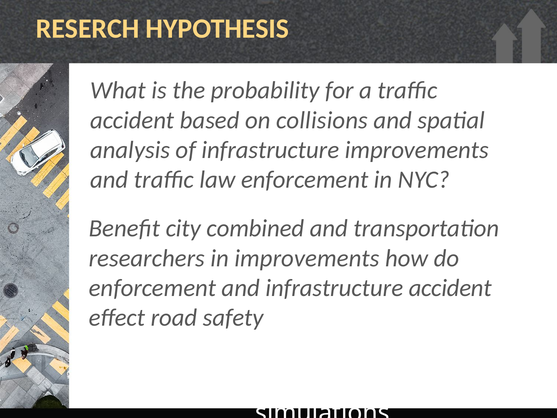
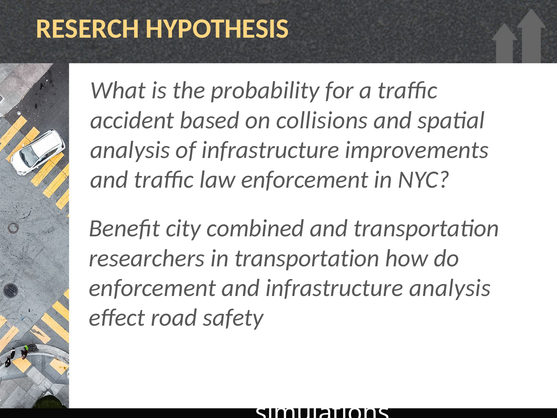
in improvements: improvements -> transportation
infrastructure accident: accident -> analysis
